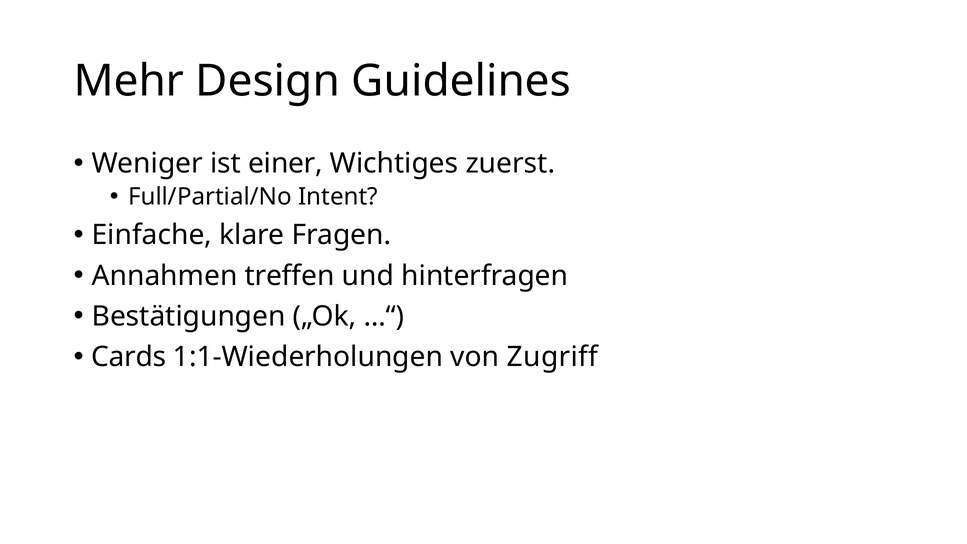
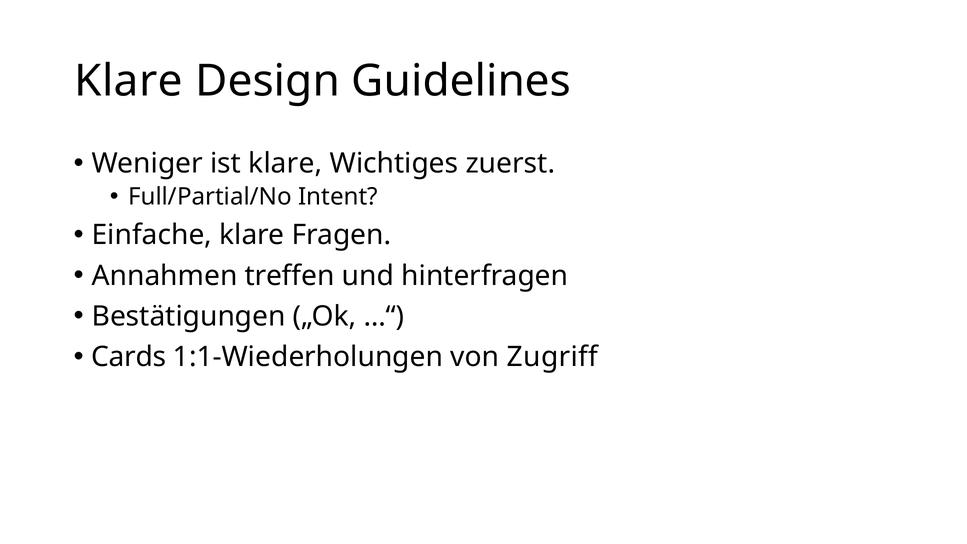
Mehr at (129, 81): Mehr -> Klare
ist einer: einer -> klare
